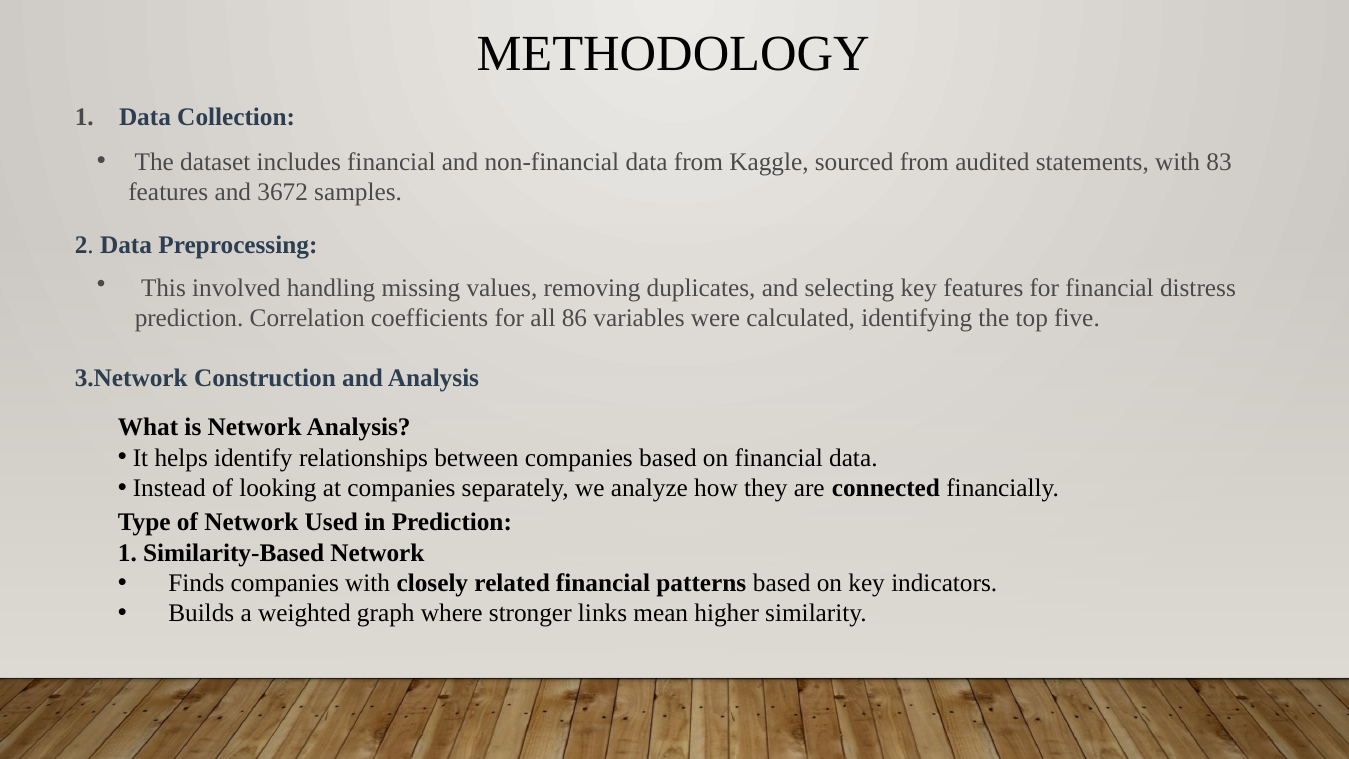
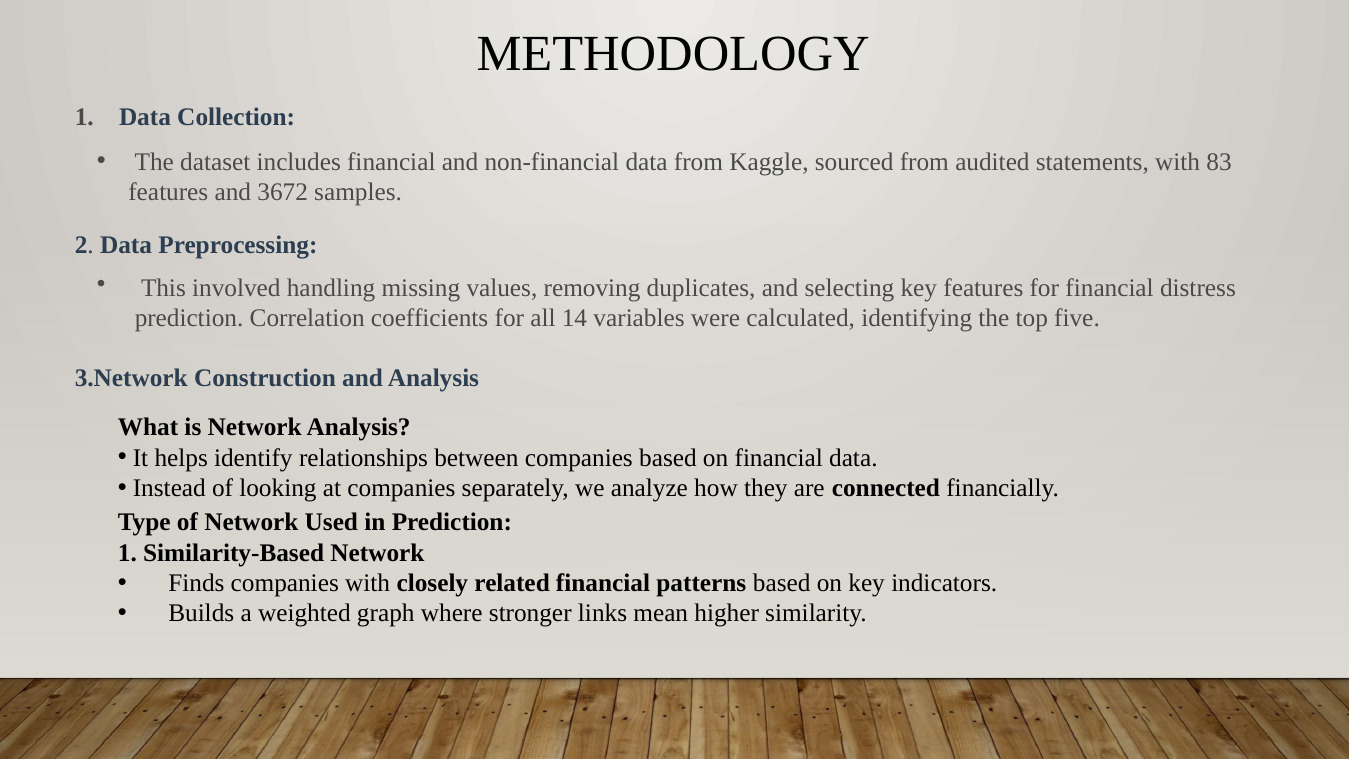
86: 86 -> 14
